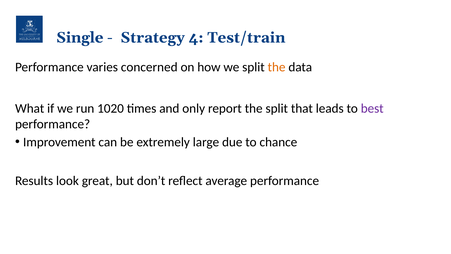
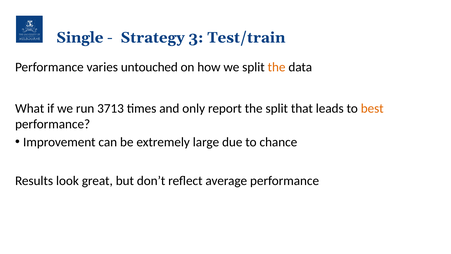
4: 4 -> 3
concerned: concerned -> untouched
1020: 1020 -> 3713
best colour: purple -> orange
